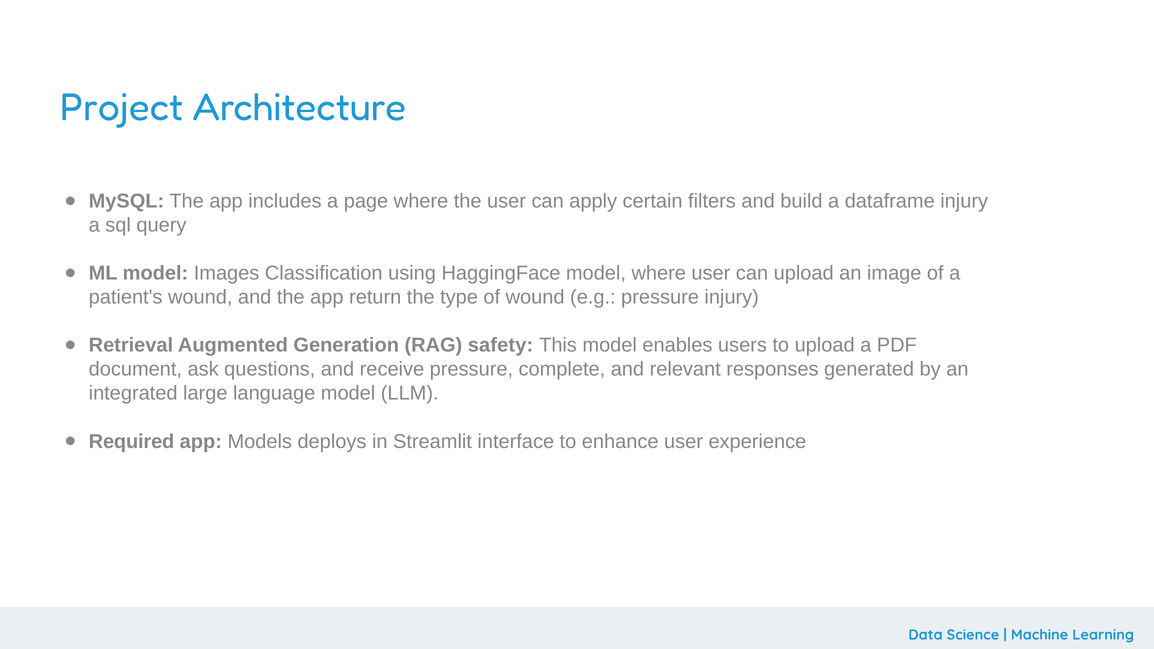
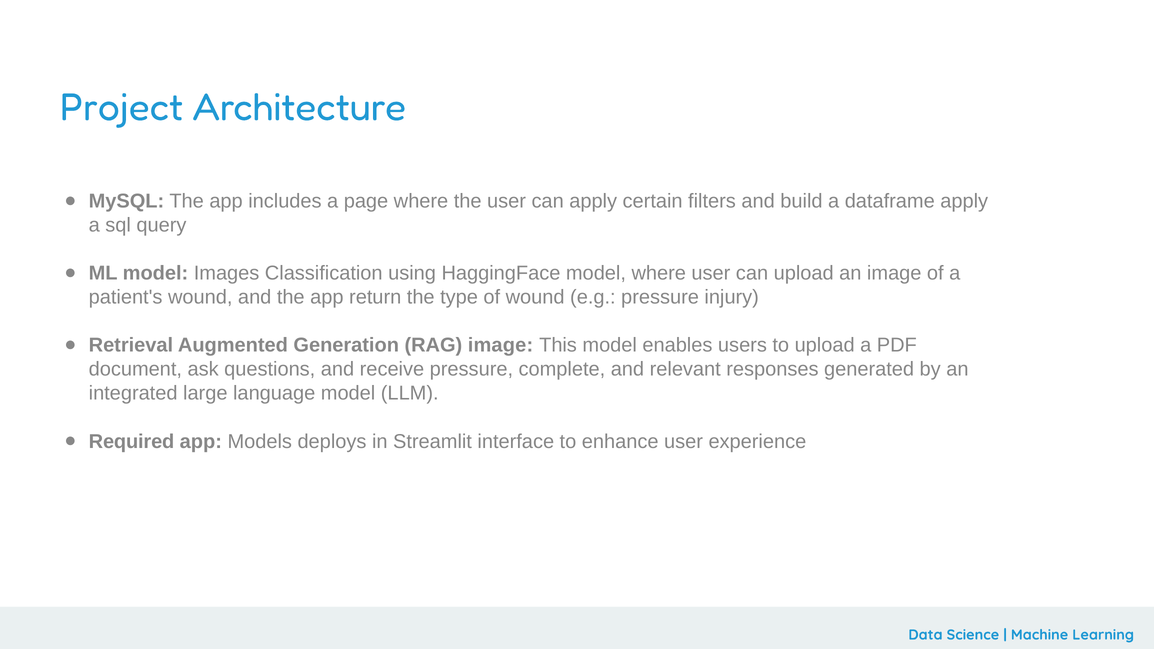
dataframe injury: injury -> apply
RAG safety: safety -> image
